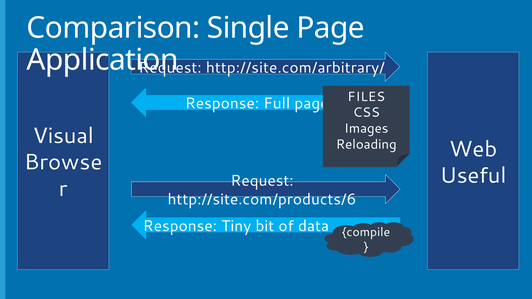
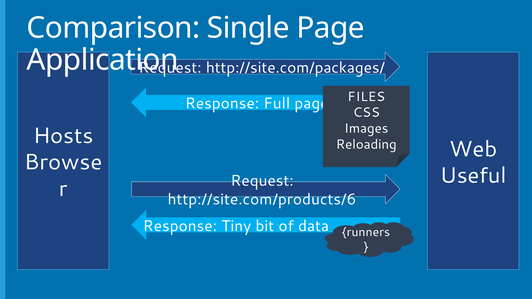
http://site.com/arbitrary/: http://site.com/arbitrary/ -> http://site.com/packages/
Visual: Visual -> Hosts
compile: compile -> runners
